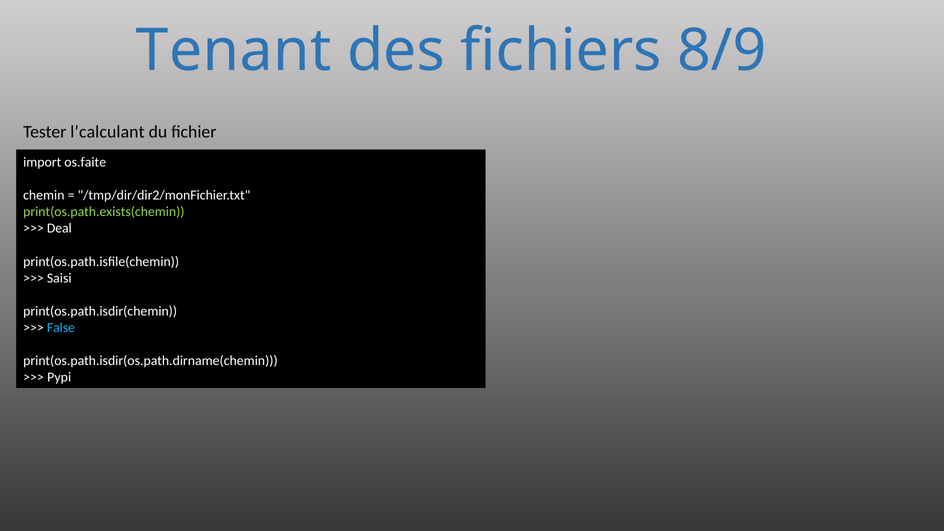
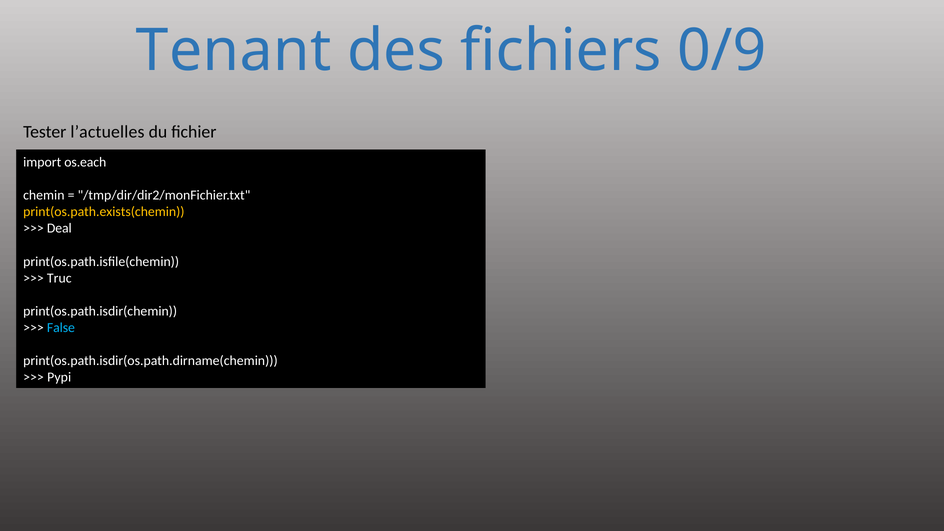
8/9: 8/9 -> 0/9
l’calculant: l’calculant -> l’actuelles
os.faite: os.faite -> os.each
print(os.path.exists(chemin colour: light green -> yellow
Saisi: Saisi -> Truc
